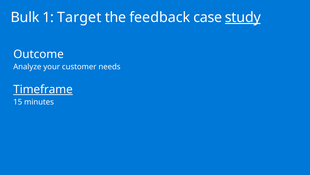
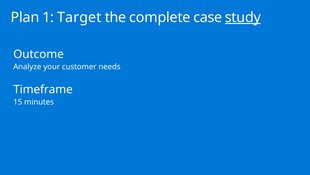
Bulk: Bulk -> Plan
feedback: feedback -> complete
Timeframe underline: present -> none
